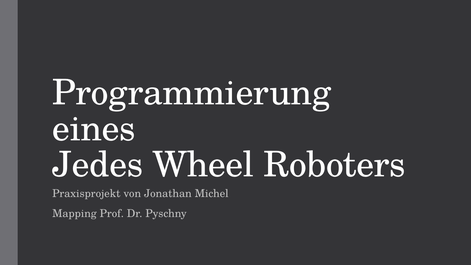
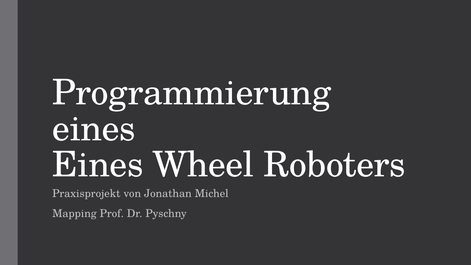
Jedes at (98, 165): Jedes -> Eines
